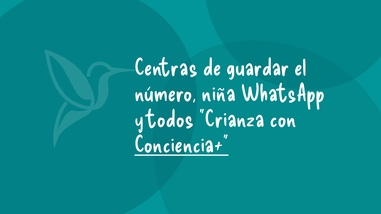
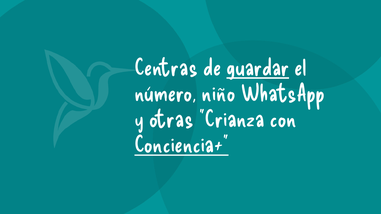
guardar underline: none -> present
niña: niña -> niño
todos: todos -> otras
